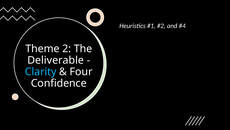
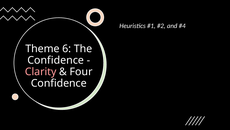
2: 2 -> 6
Deliverable at (56, 60): Deliverable -> Confidence
Clarity colour: light blue -> pink
